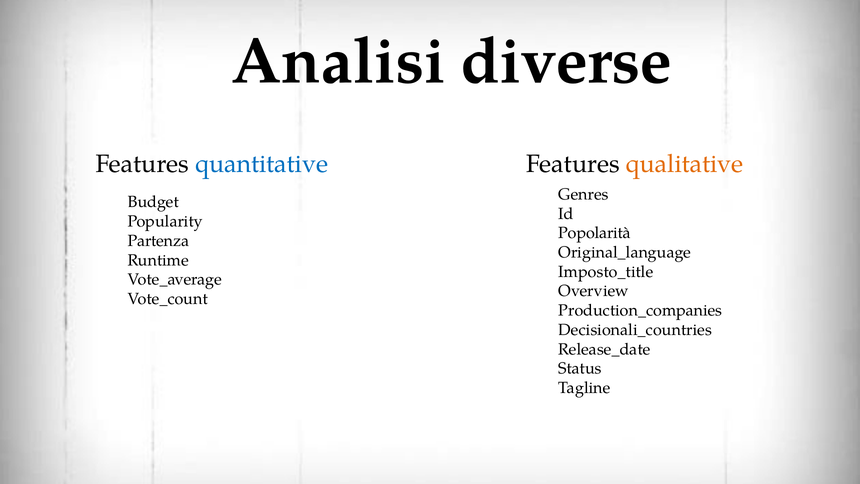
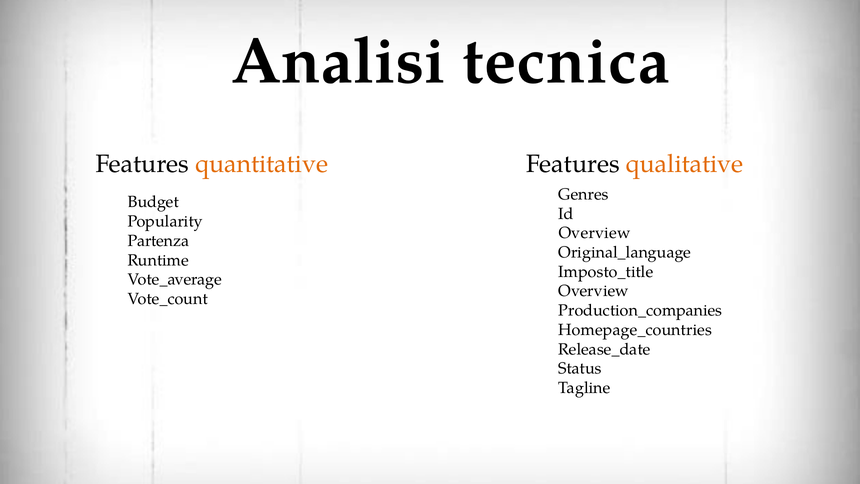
diverse: diverse -> tecnica
quantitative colour: blue -> orange
Popolarità at (595, 233): Popolarità -> Overview
Decisionali_countries: Decisionali_countries -> Homepage_countries
